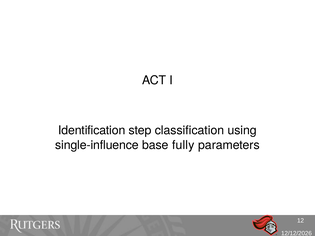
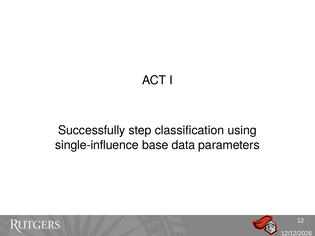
Identification: Identification -> Successfully
fully: fully -> data
